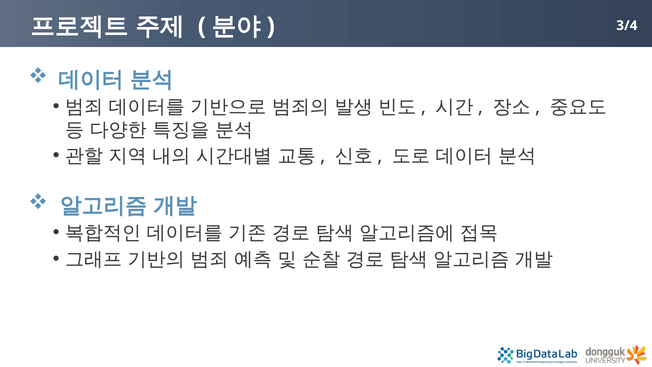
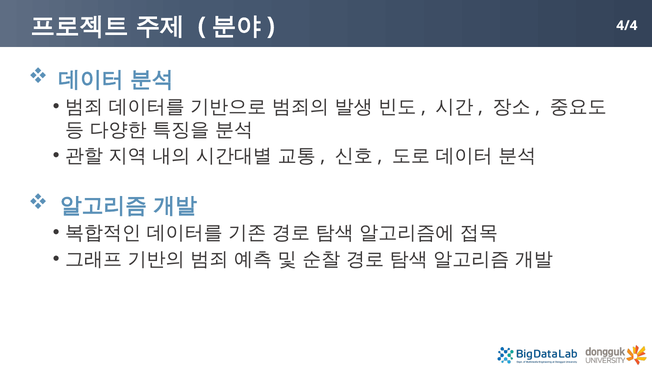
3/4: 3/4 -> 4/4
